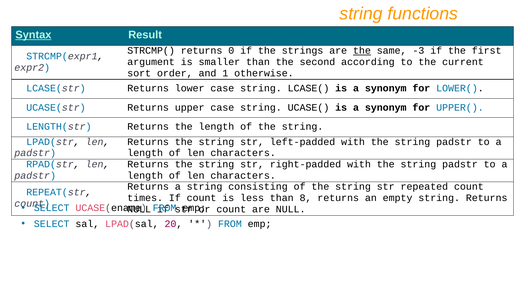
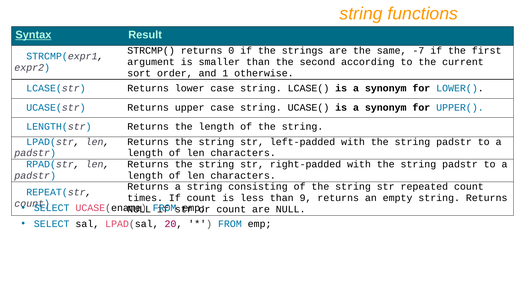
the at (362, 51) underline: present -> none
-3: -3 -> -7
8: 8 -> 9
